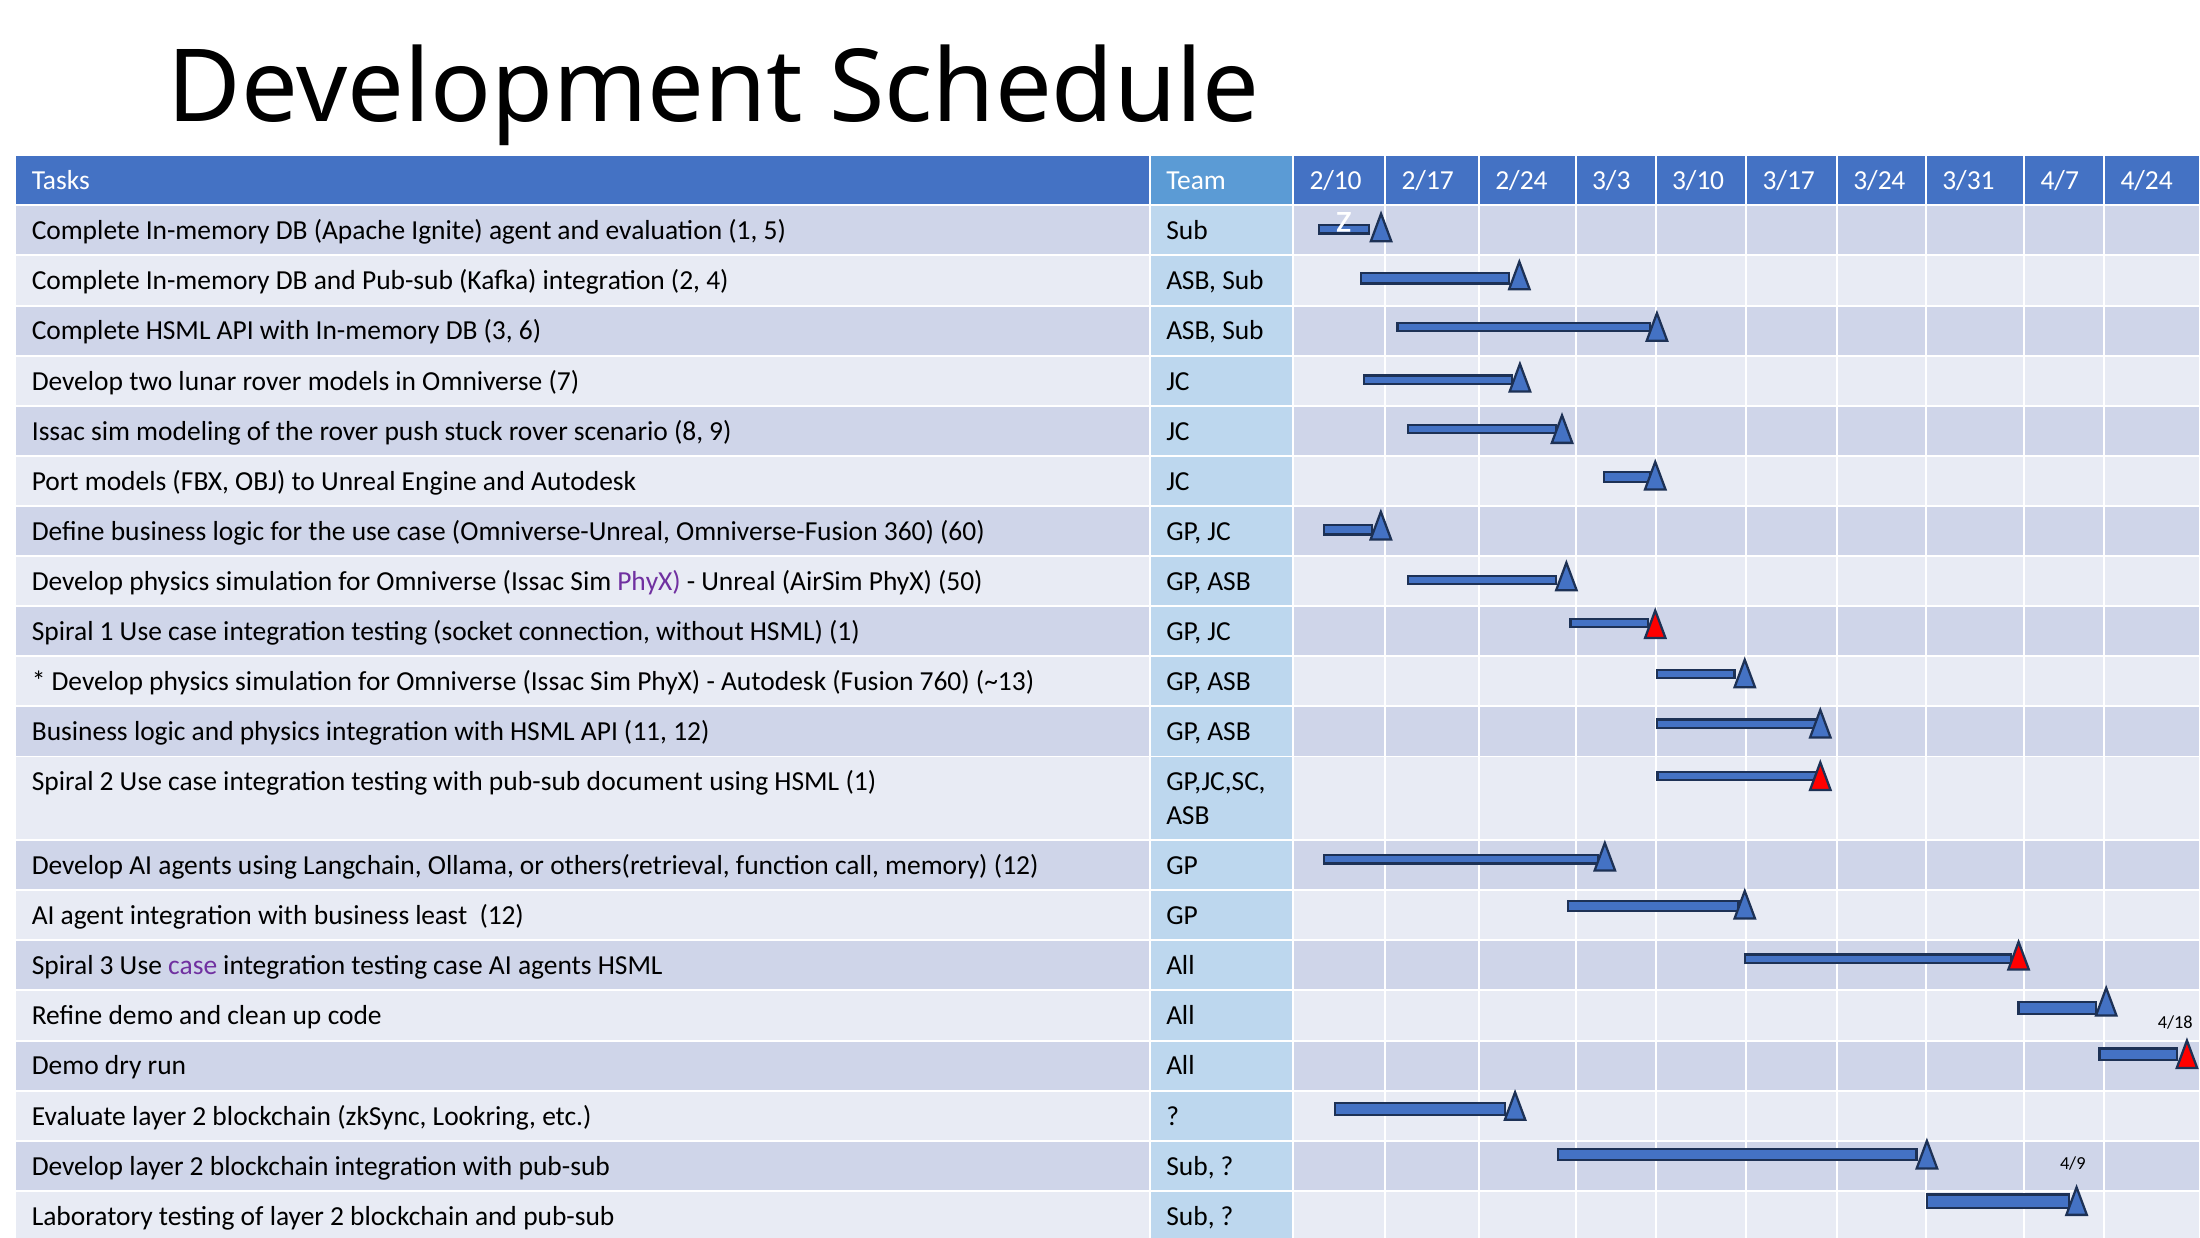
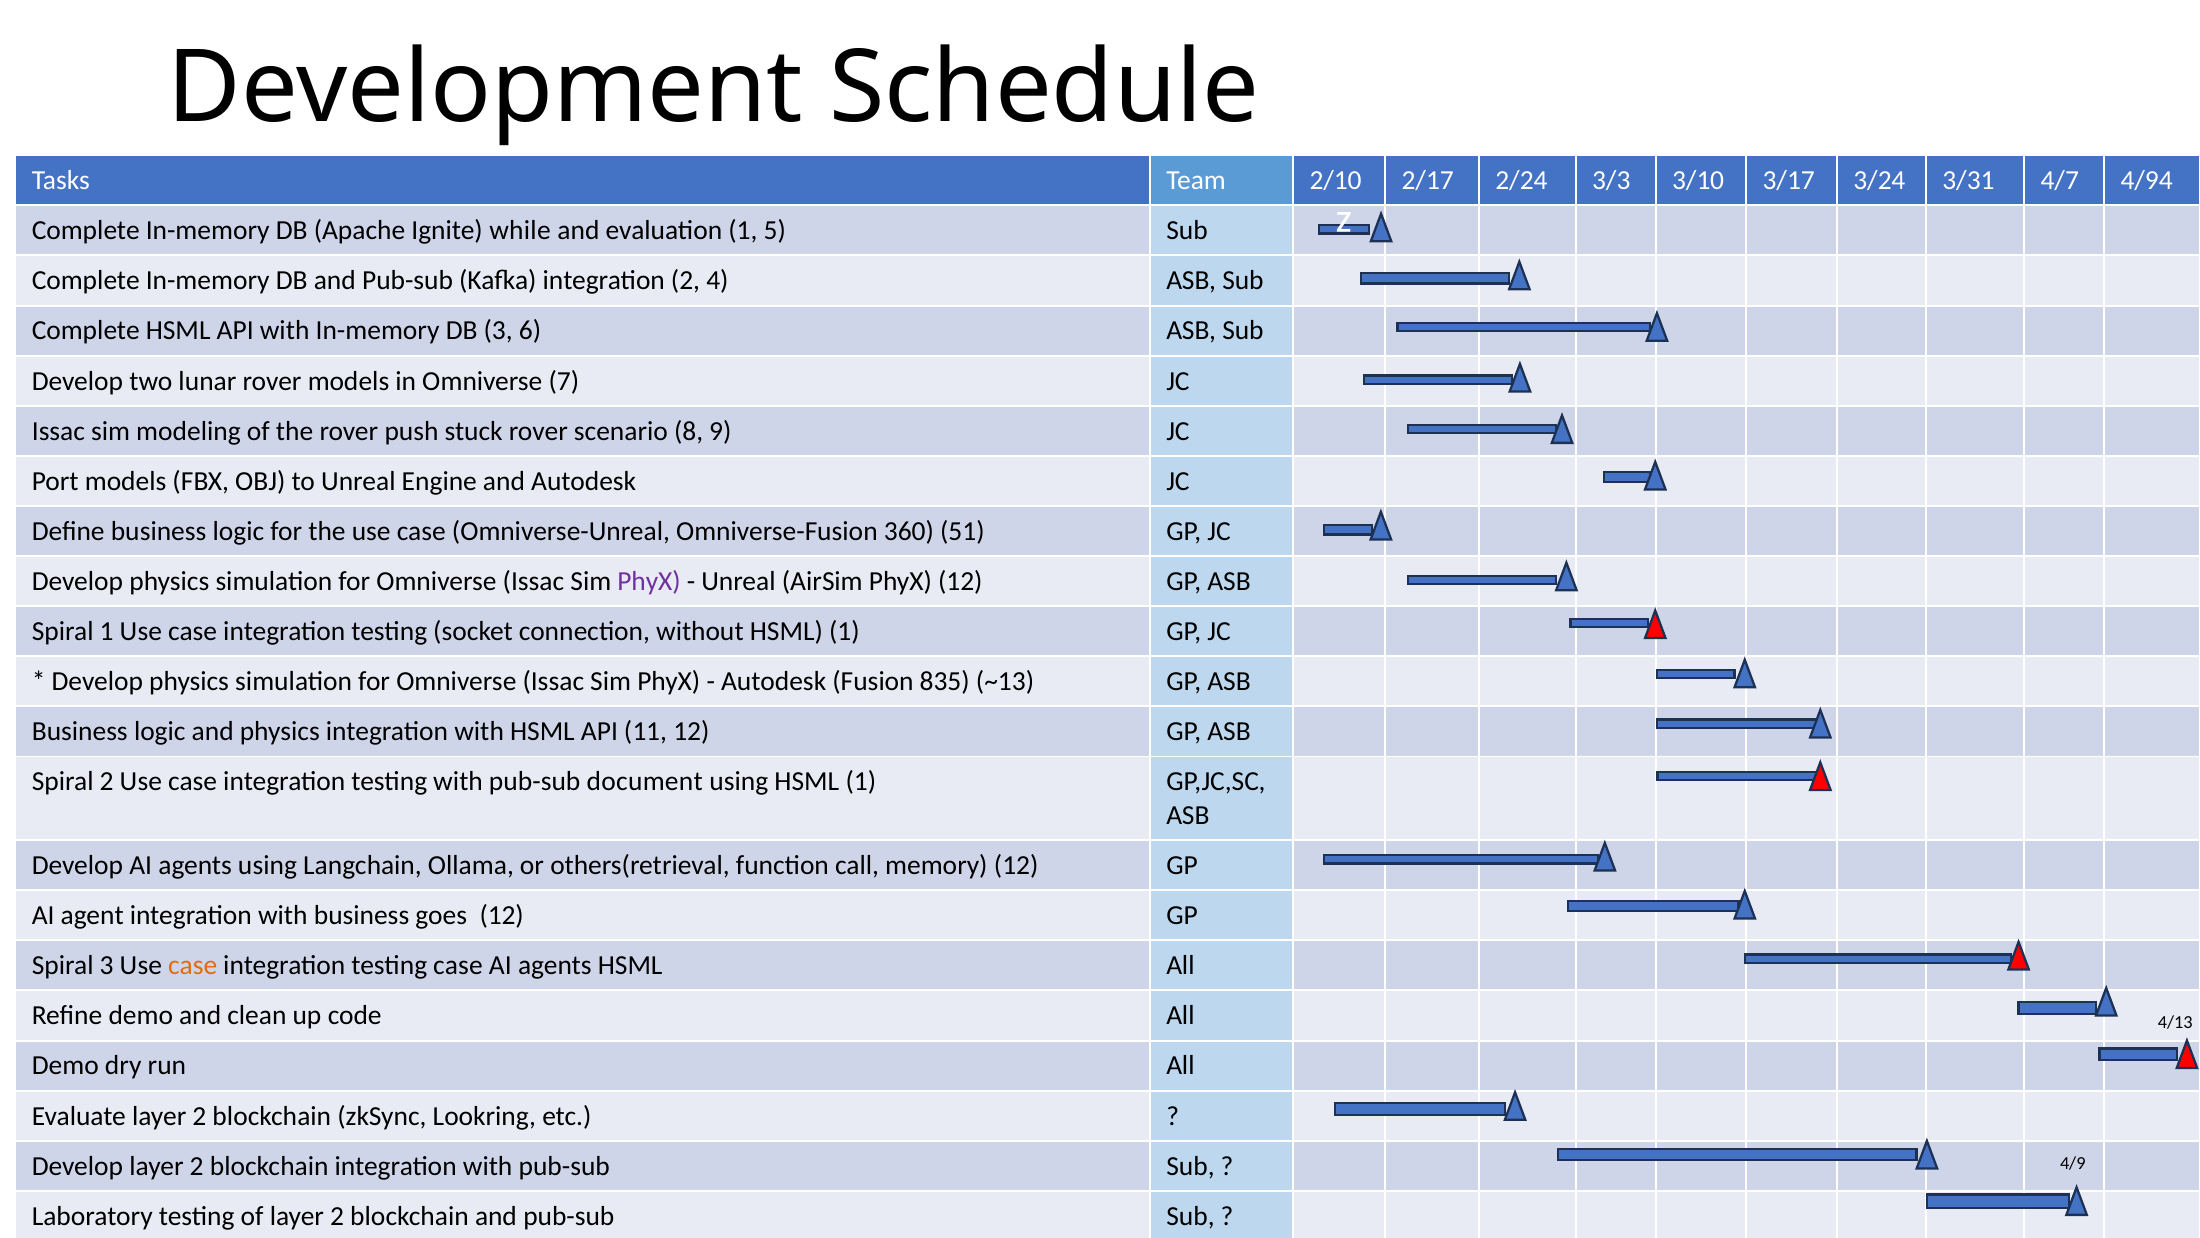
4/24: 4/24 -> 4/94
Ignite agent: agent -> while
60: 60 -> 51
PhyX 50: 50 -> 12
760: 760 -> 835
least: least -> goes
case at (193, 965) colour: purple -> orange
4/18: 4/18 -> 4/13
